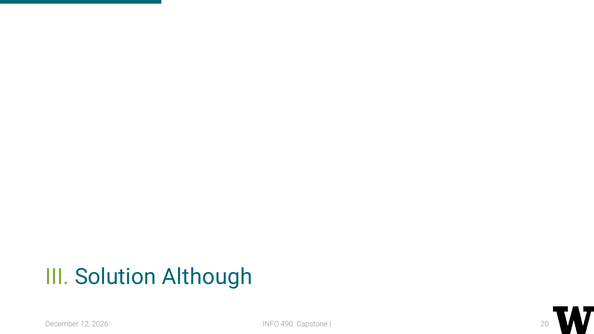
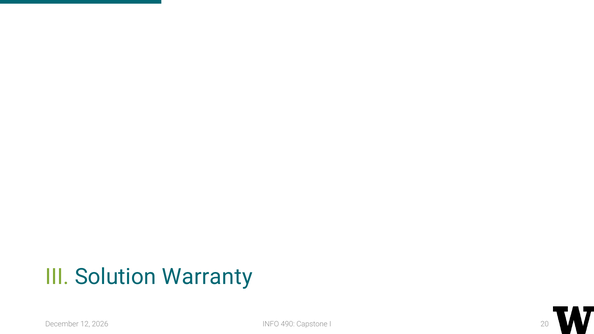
Although: Although -> Warranty
